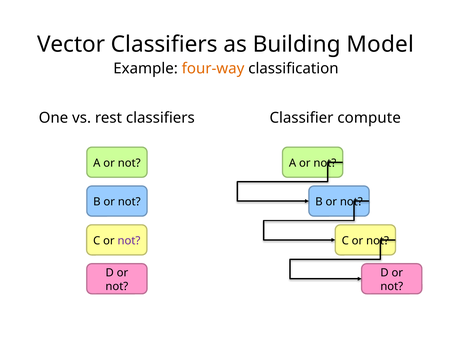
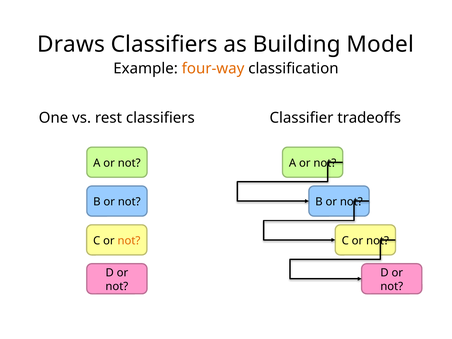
Vector: Vector -> Draws
compute: compute -> tradeoffs
not at (129, 241) colour: purple -> orange
